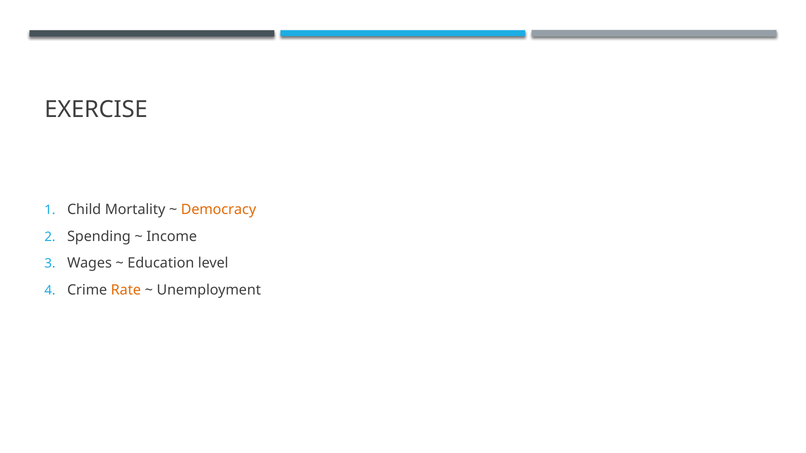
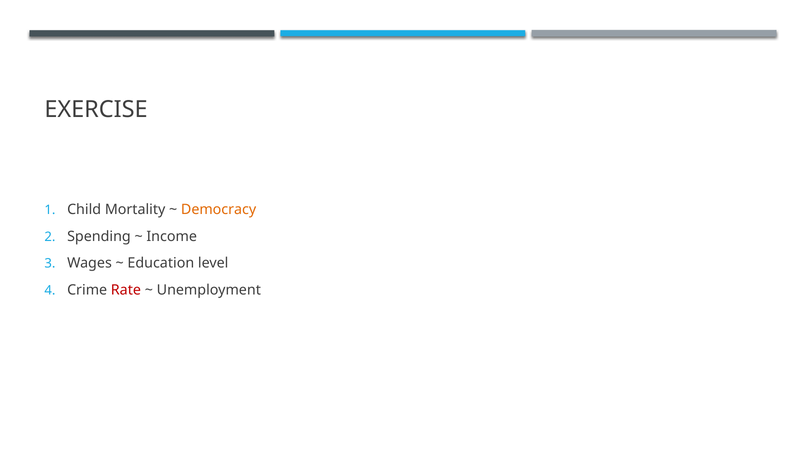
Rate colour: orange -> red
